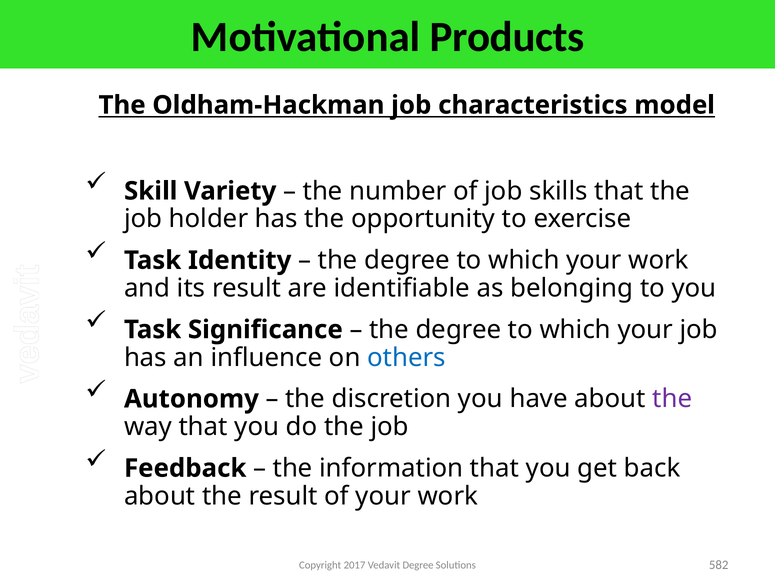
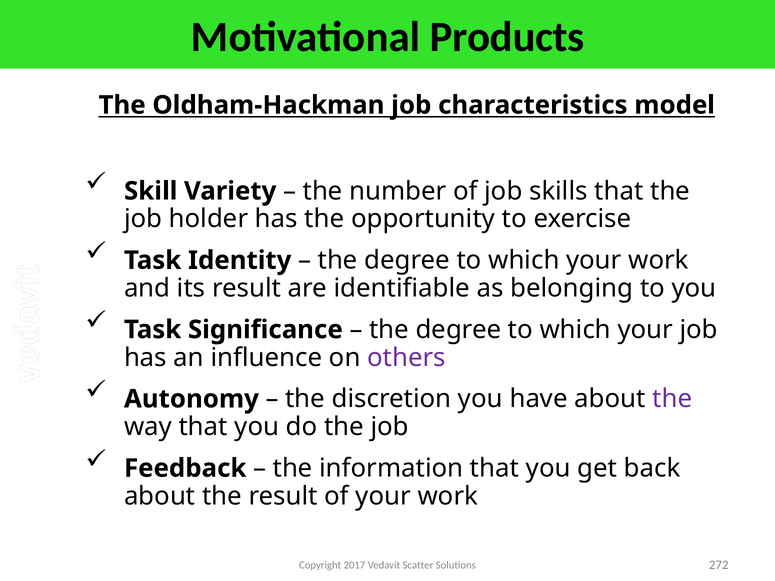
others colour: blue -> purple
Vedavit Degree: Degree -> Scatter
582: 582 -> 272
